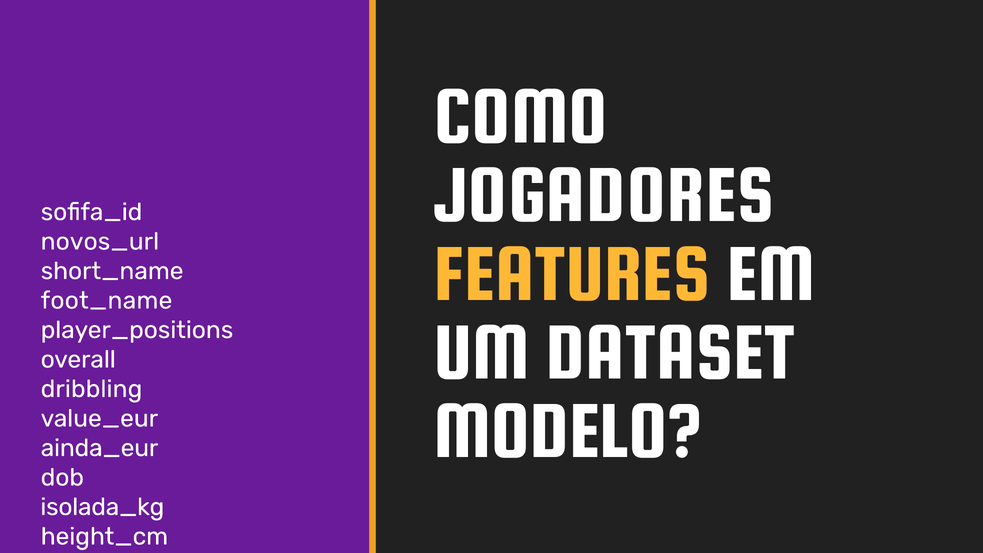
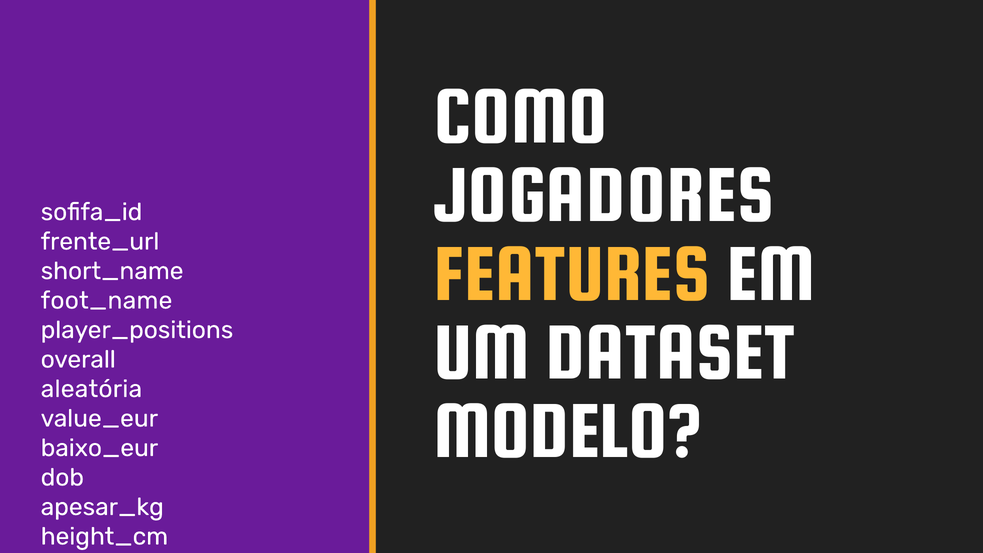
novos_url: novos_url -> frente_url
dribbling at (91, 389): dribbling -> aleatória
ainda_eur: ainda_eur -> baixo_eur
isolada_kg: isolada_kg -> apesar_kg
